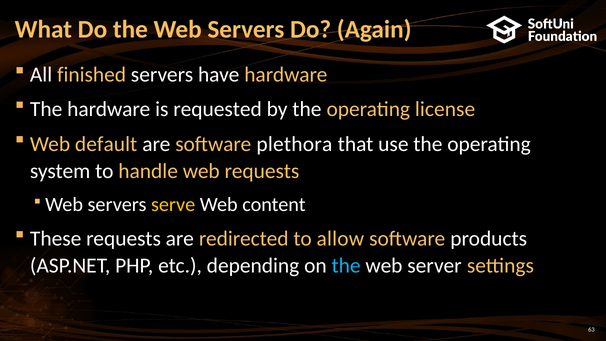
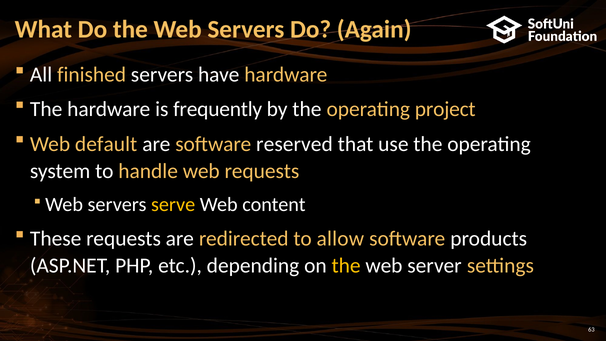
requested: requested -> frequently
license: license -> project
plethora: plethora -> reserved
the at (346, 266) colour: light blue -> yellow
